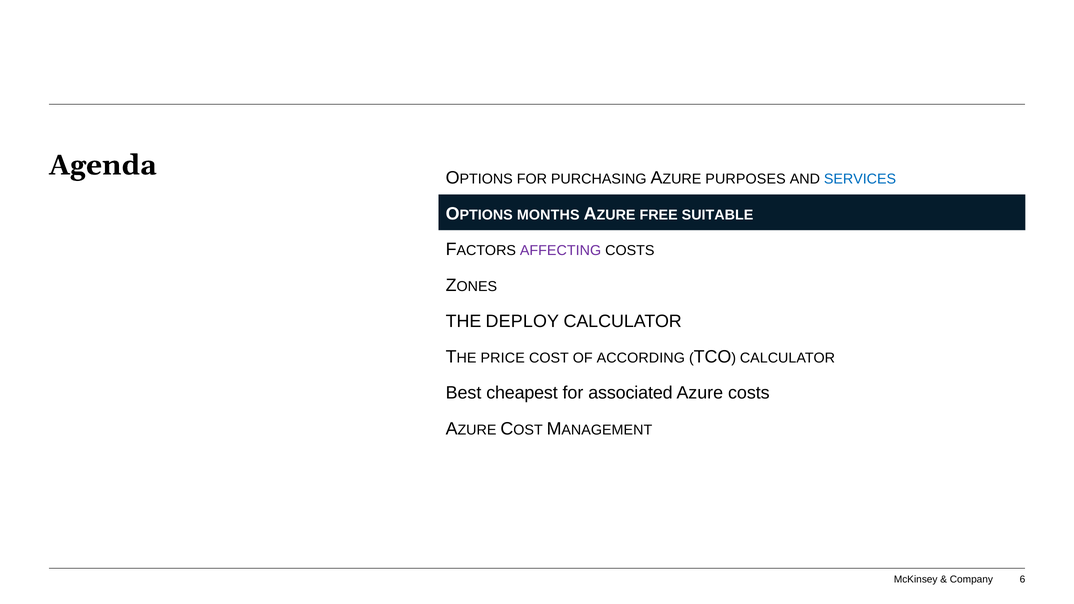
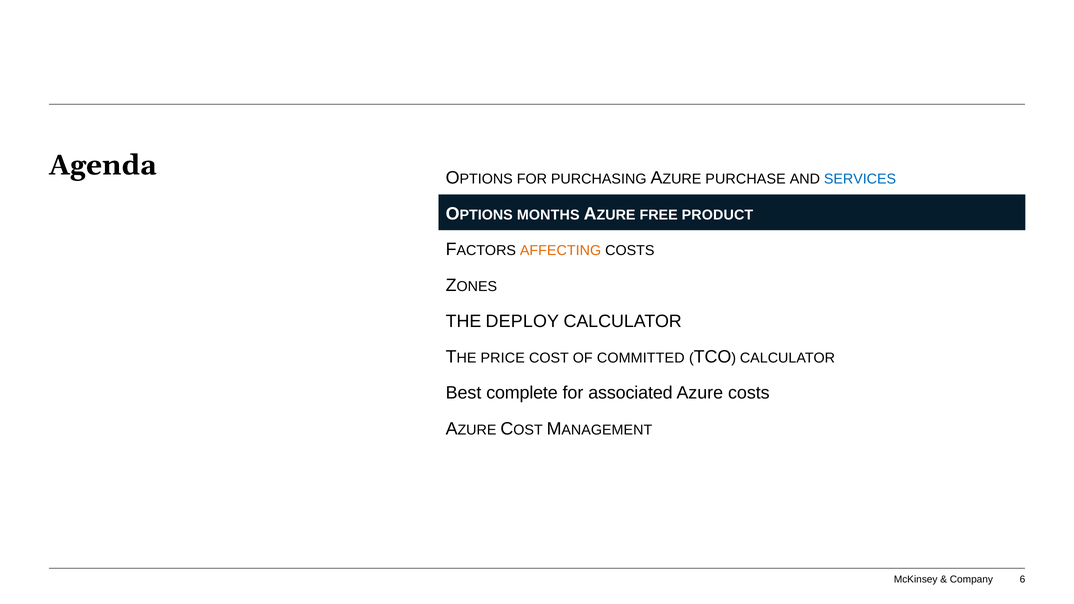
PURPOSES: PURPOSES -> PURCHASE
SUITABLE: SUITABLE -> PRODUCT
AFFECTING colour: purple -> orange
ACCORDING: ACCORDING -> COMMITTED
cheapest: cheapest -> complete
